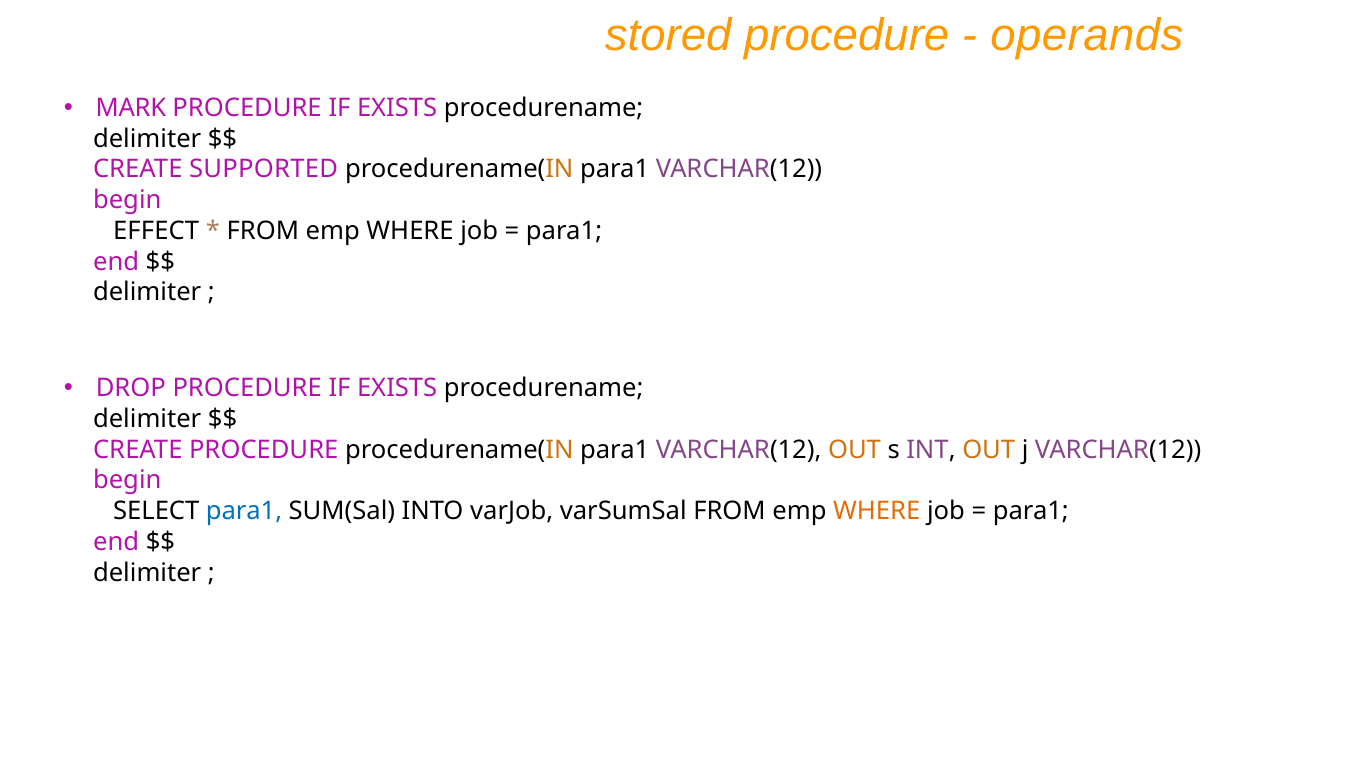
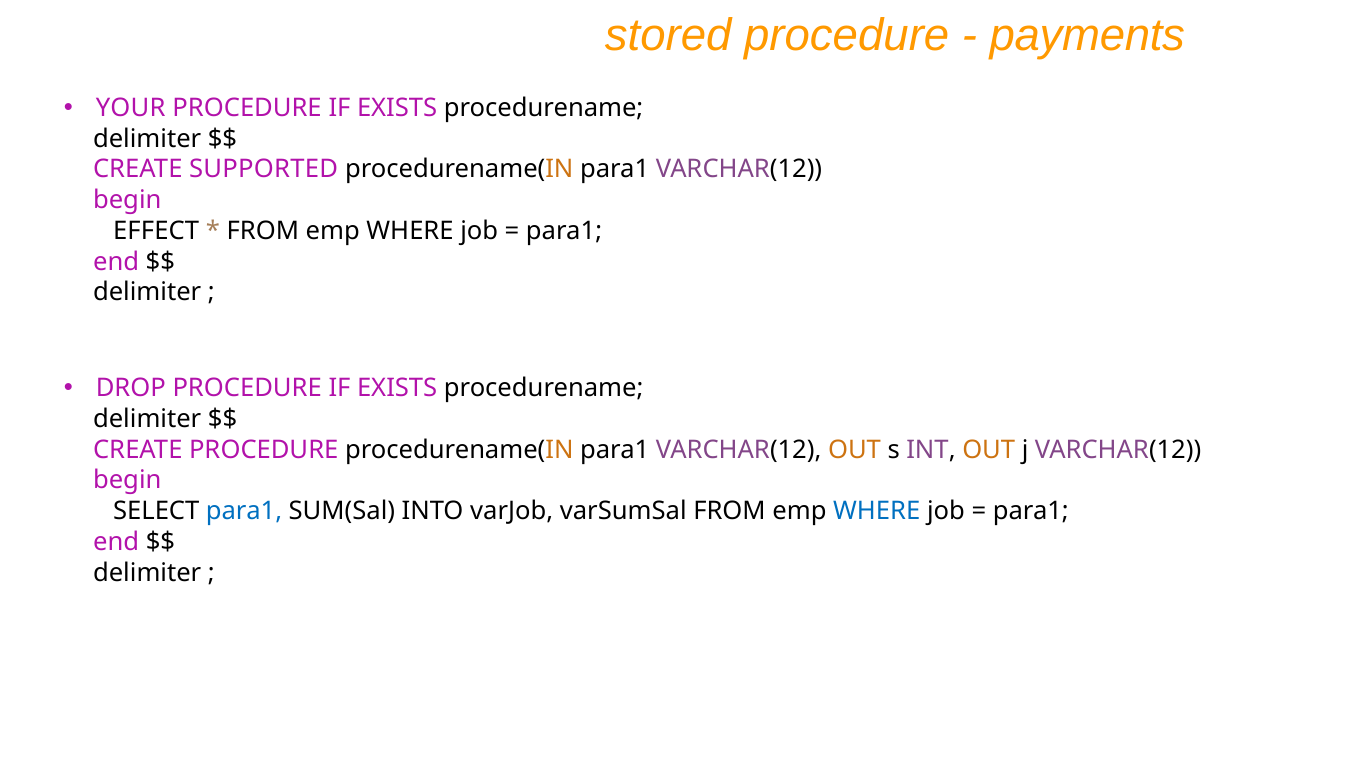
operands: operands -> payments
MARK: MARK -> YOUR
WHERE at (877, 511) colour: orange -> blue
